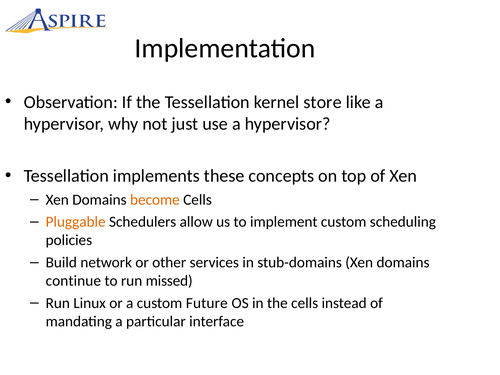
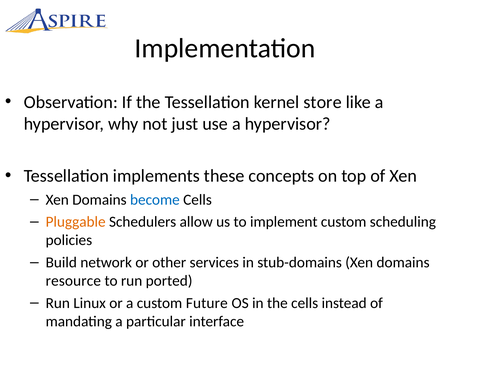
become colour: orange -> blue
continue: continue -> resource
missed: missed -> ported
